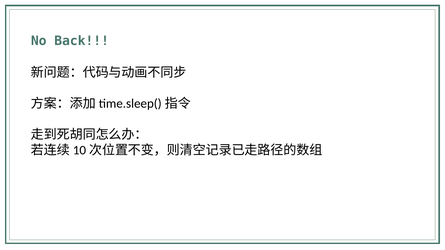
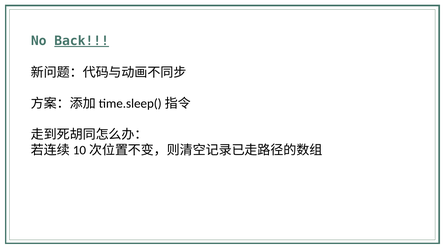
Back underline: none -> present
